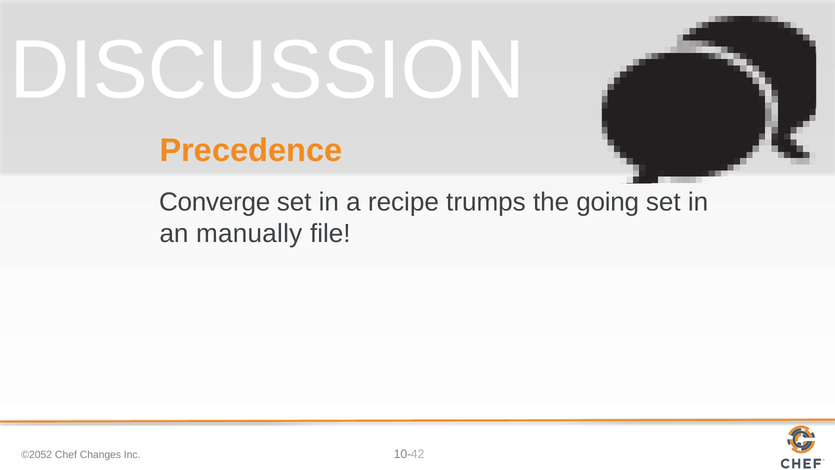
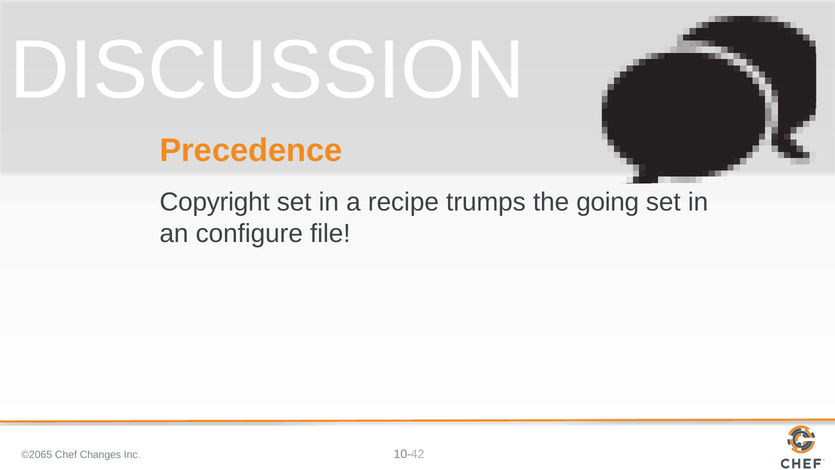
Converge: Converge -> Copyright
manually: manually -> configure
©2052: ©2052 -> ©2065
